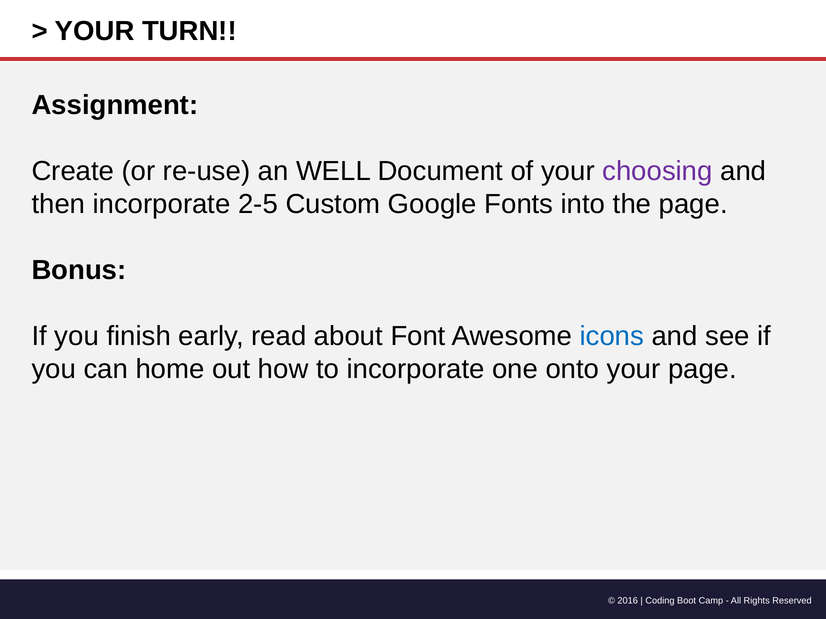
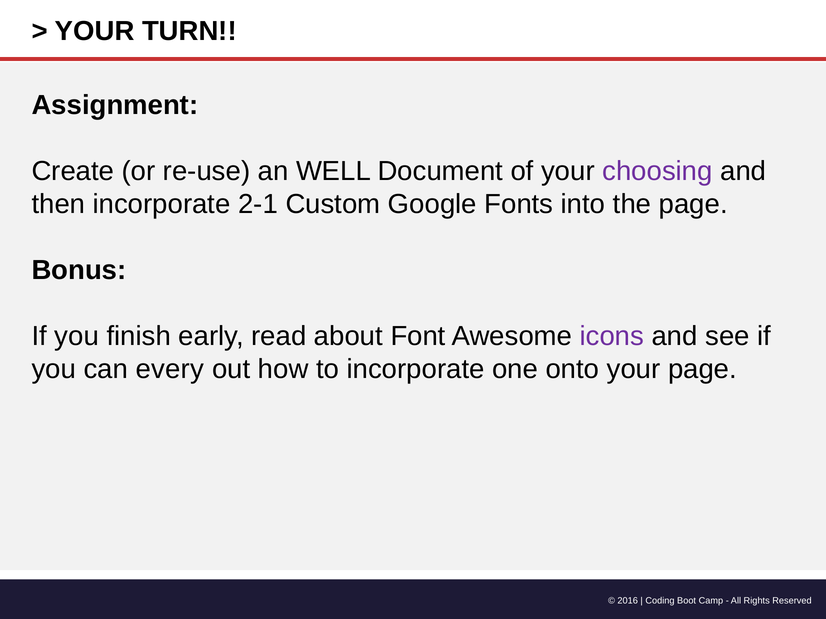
2-5: 2-5 -> 2-1
icons colour: blue -> purple
home: home -> every
